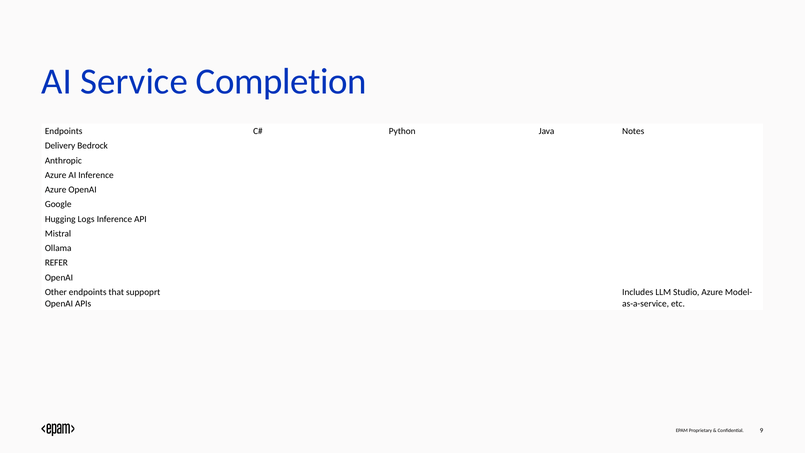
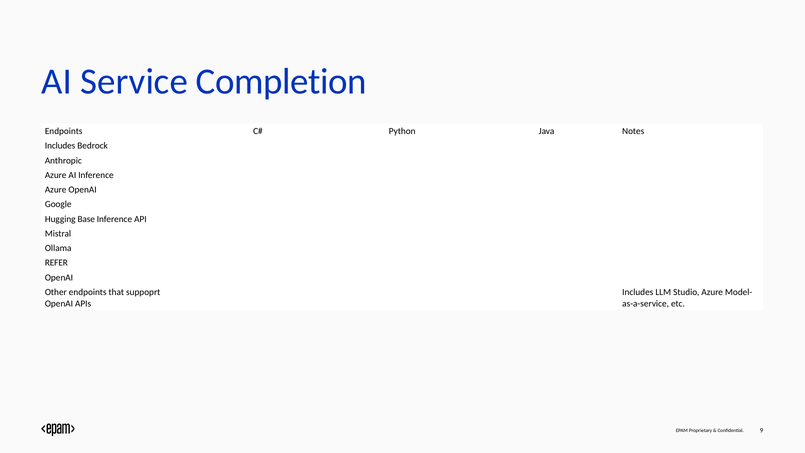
Delivery at (60, 146): Delivery -> Includes
Logs: Logs -> Base
